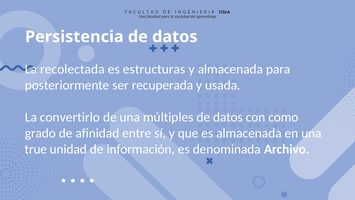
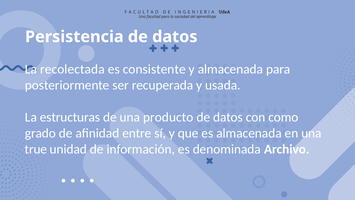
estructuras: estructuras -> consistente
convertirlo: convertirlo -> estructuras
múltiples: múltiples -> producto
